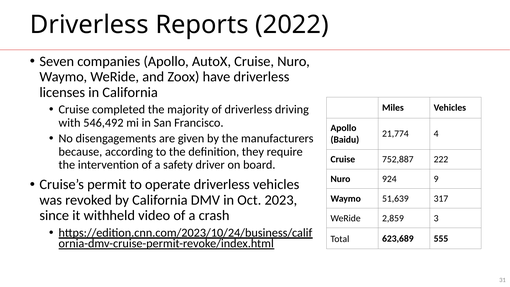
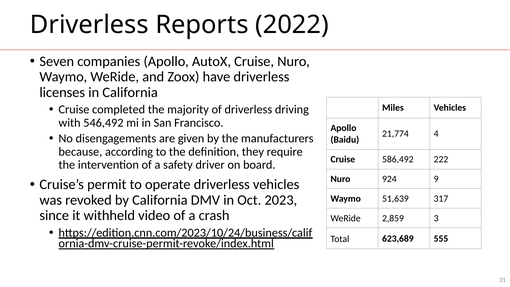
752,887: 752,887 -> 586,492
